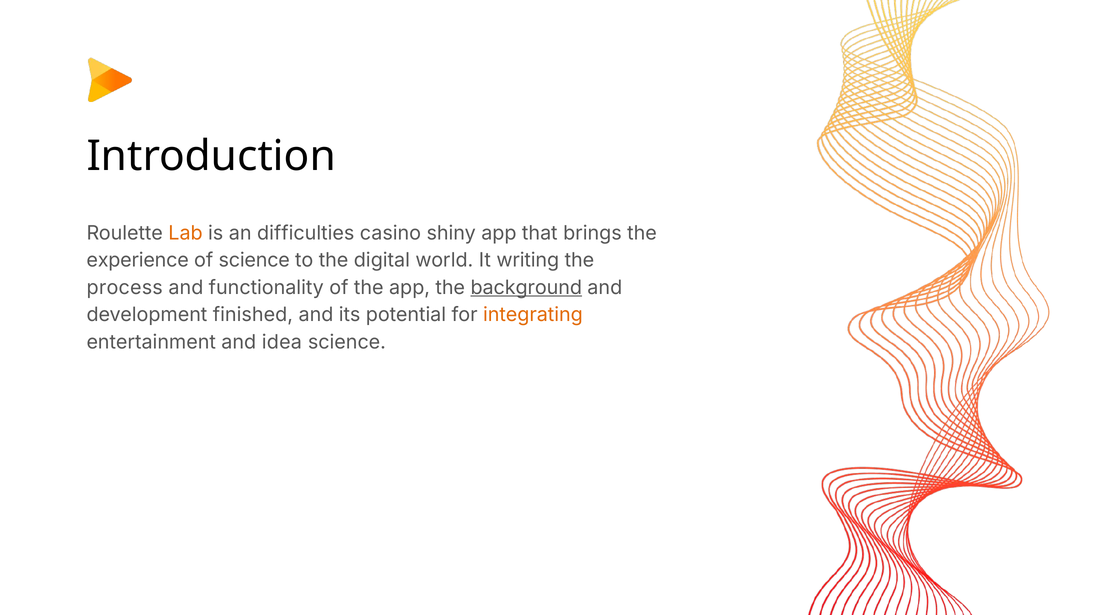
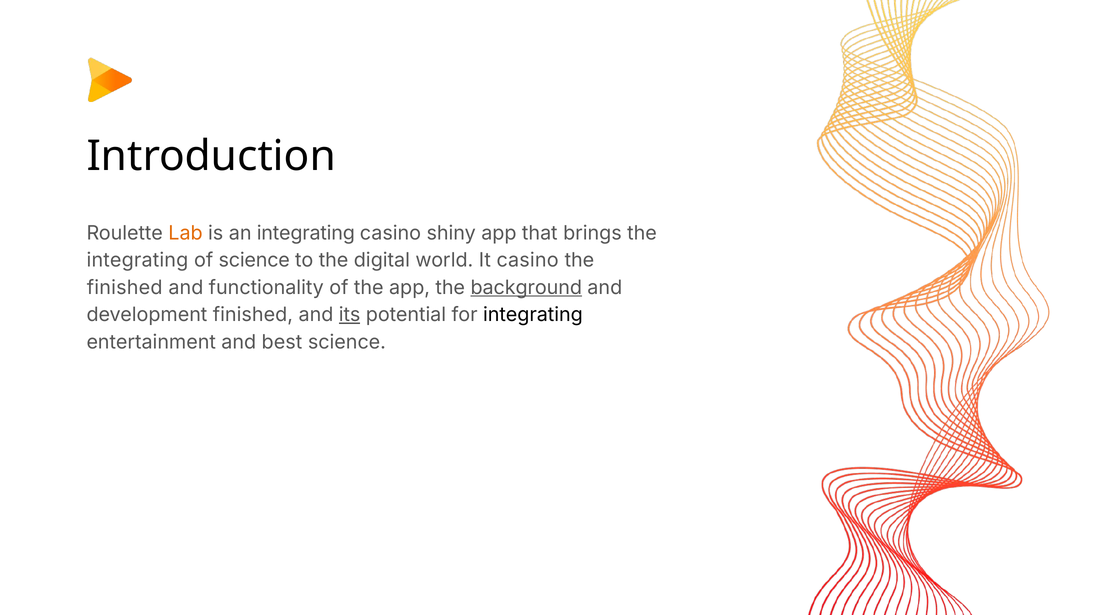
an difficulties: difficulties -> integrating
experience at (138, 260): experience -> integrating
It writing: writing -> casino
process at (125, 288): process -> finished
its underline: none -> present
integrating at (533, 315) colour: orange -> black
idea: idea -> best
